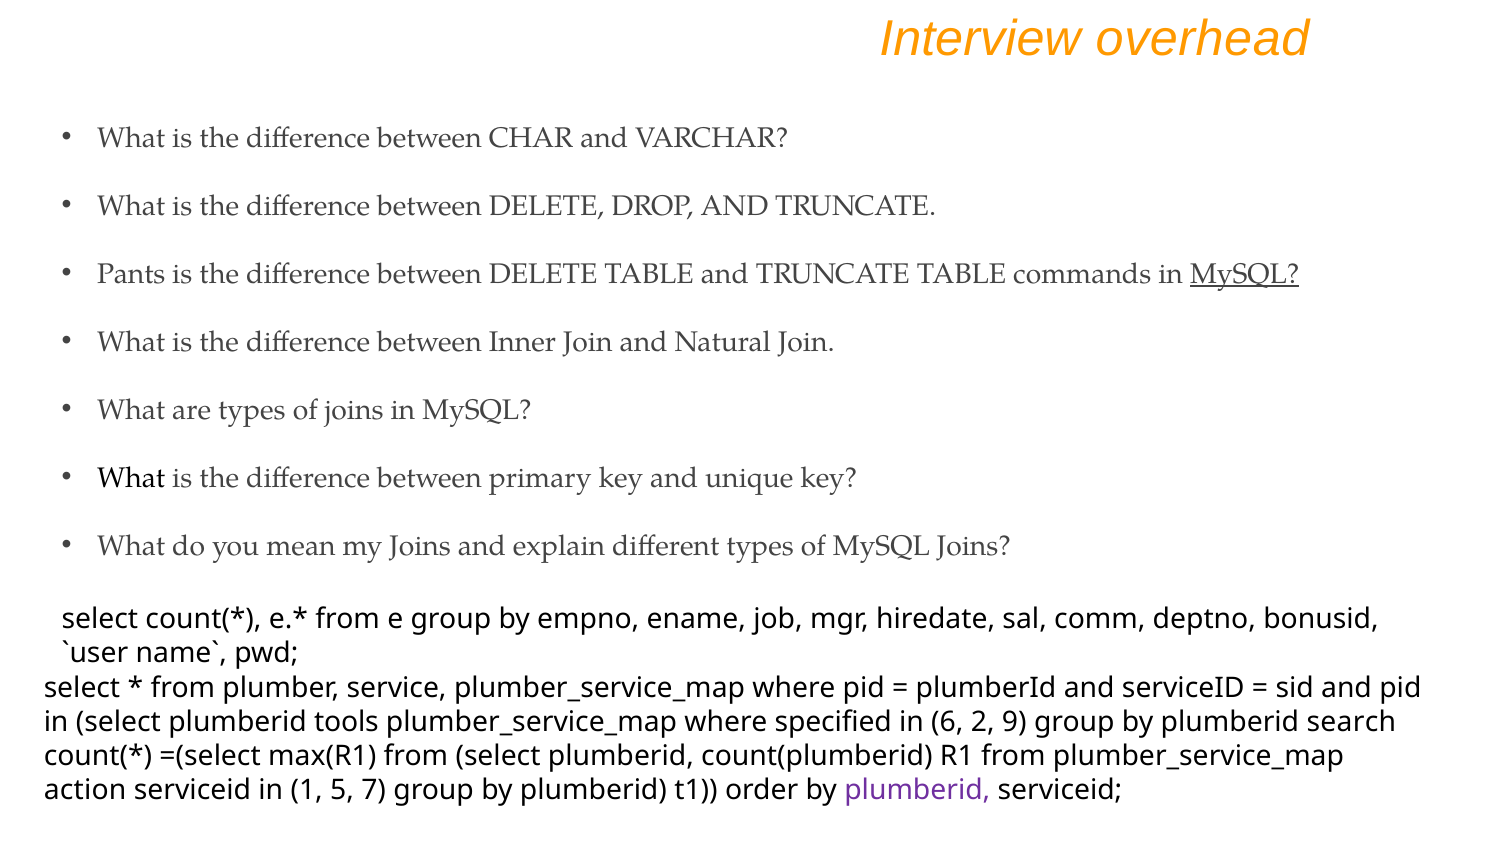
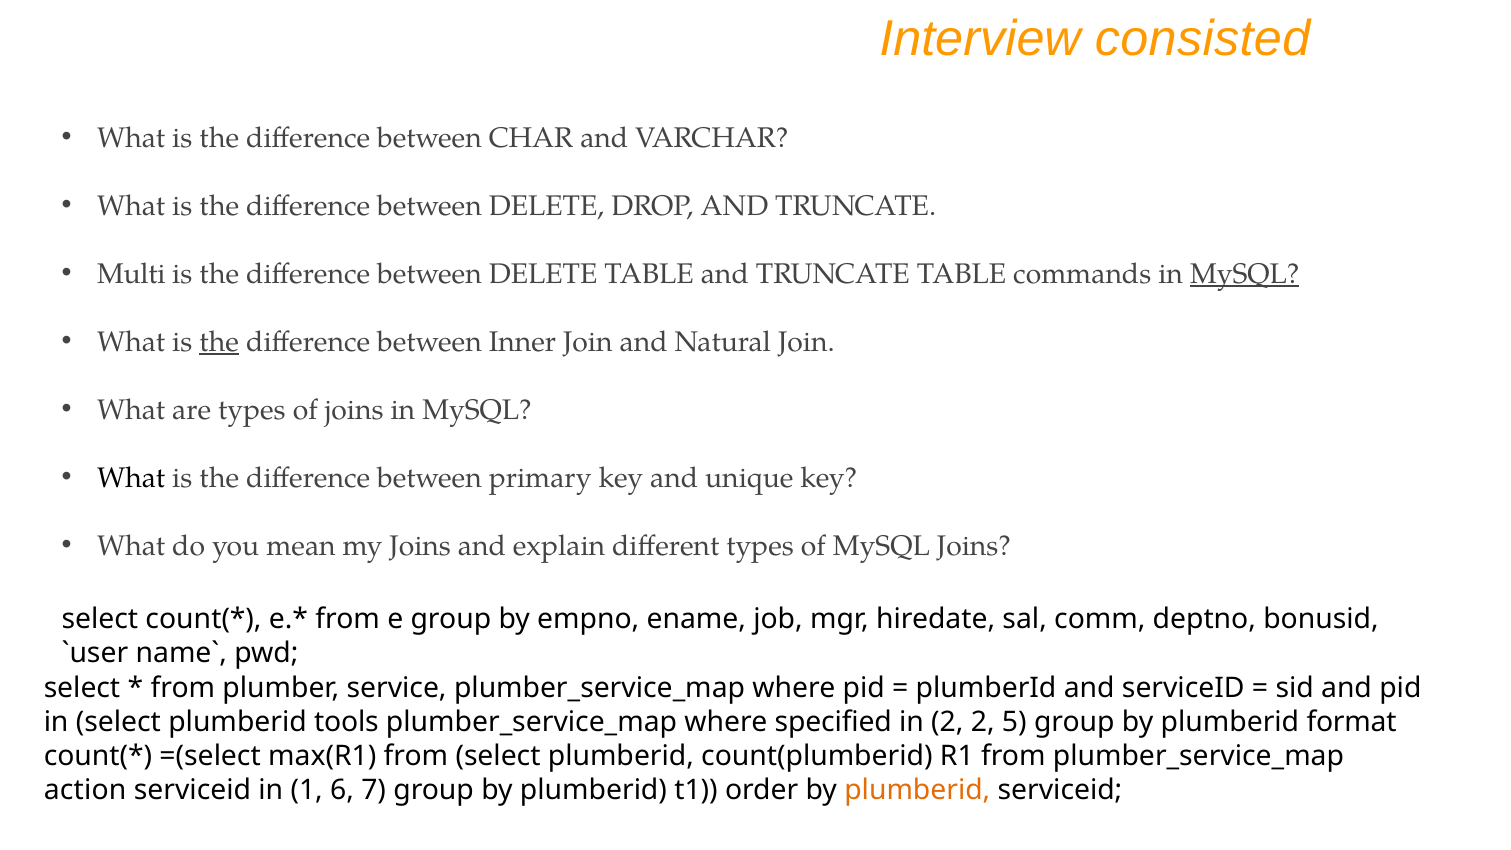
overhead: overhead -> consisted
Pants: Pants -> Multi
the at (219, 342) underline: none -> present
in 6: 6 -> 2
9: 9 -> 5
search: search -> format
5: 5 -> 6
plumberid at (917, 790) colour: purple -> orange
